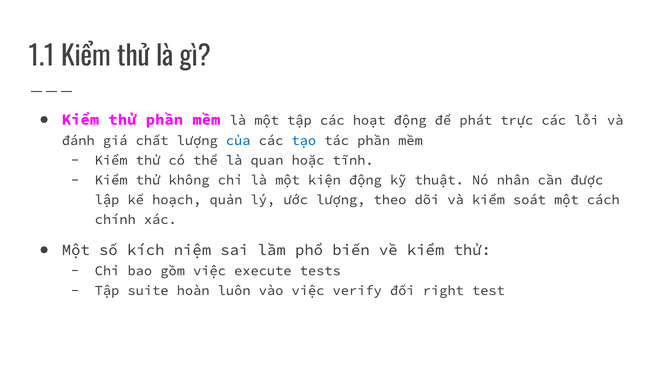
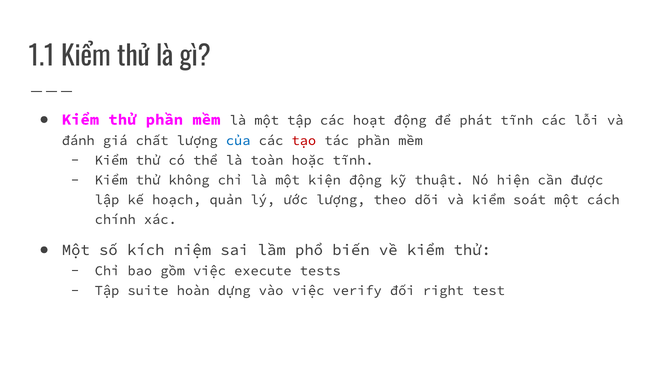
phát trực: trực -> tĩnh
tạo colour: blue -> red
quan: quan -> toàn
nhân: nhân -> hiện
luôn: luôn -> dựng
